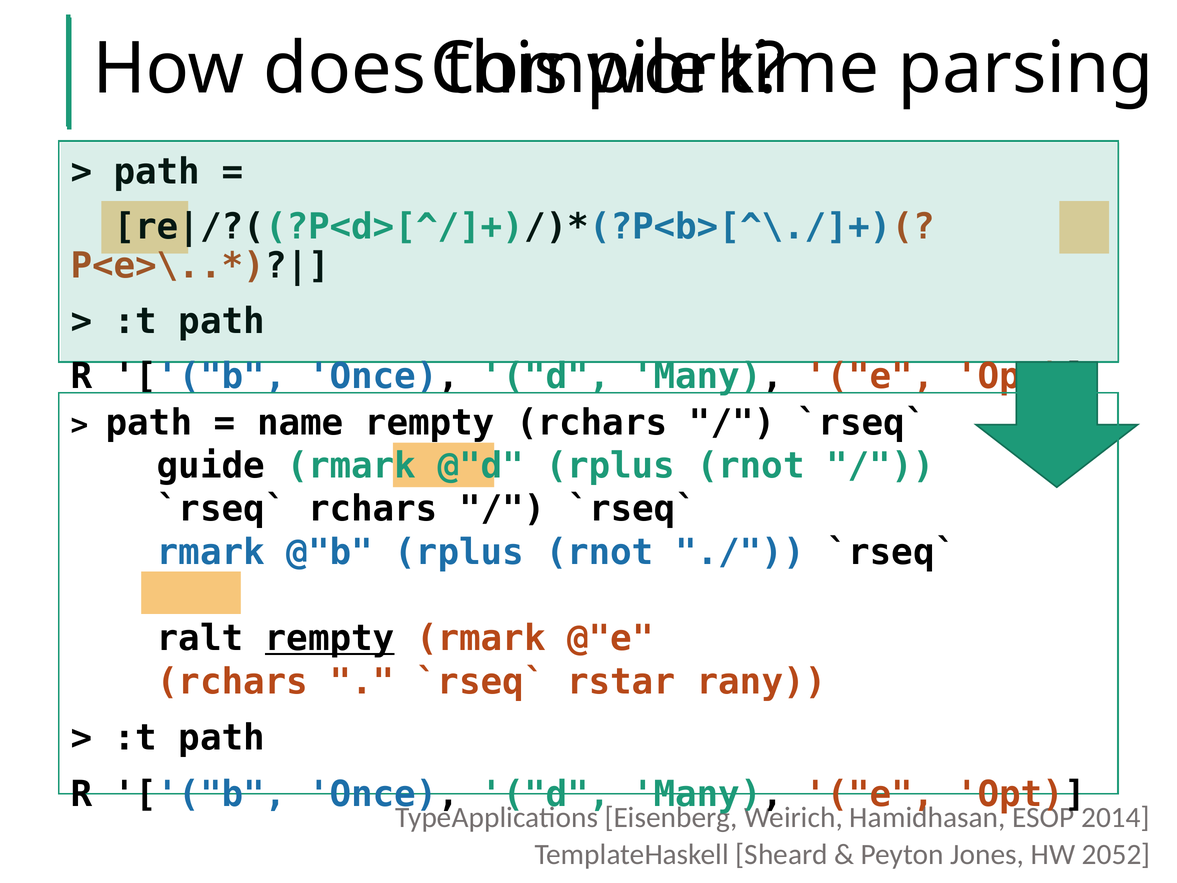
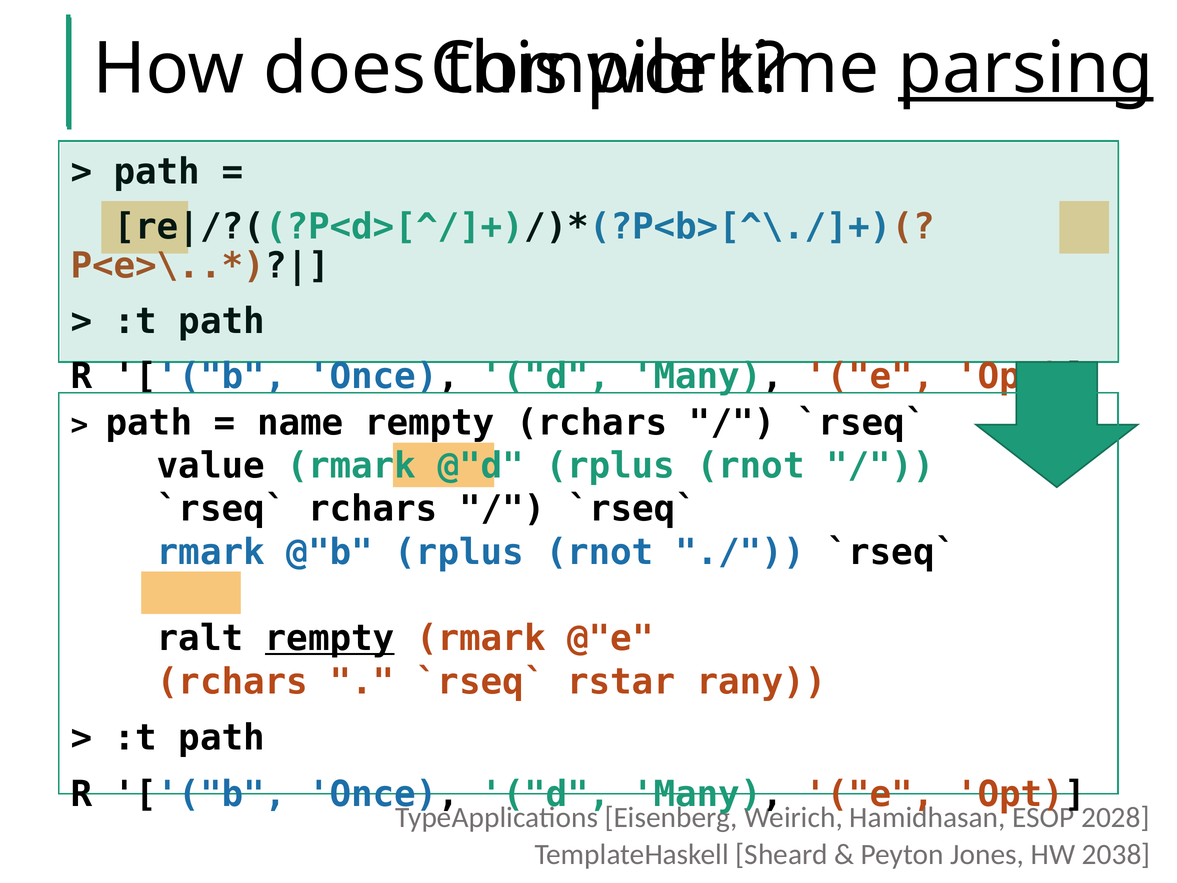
parsing underline: none -> present
guide: guide -> value
2014: 2014 -> 2028
2052: 2052 -> 2038
